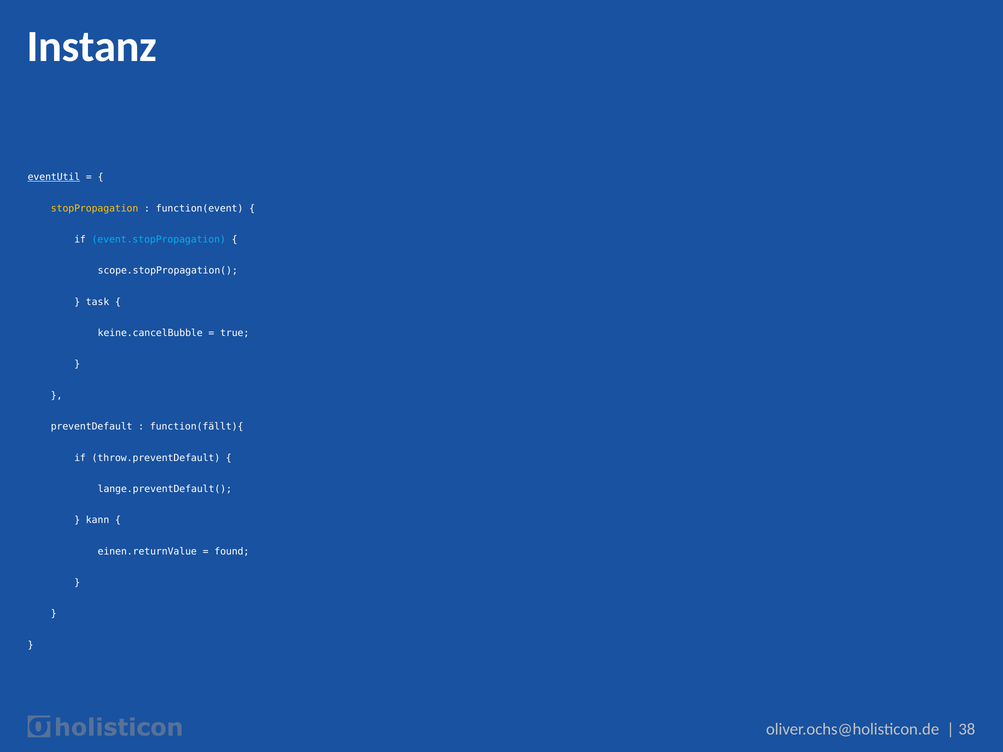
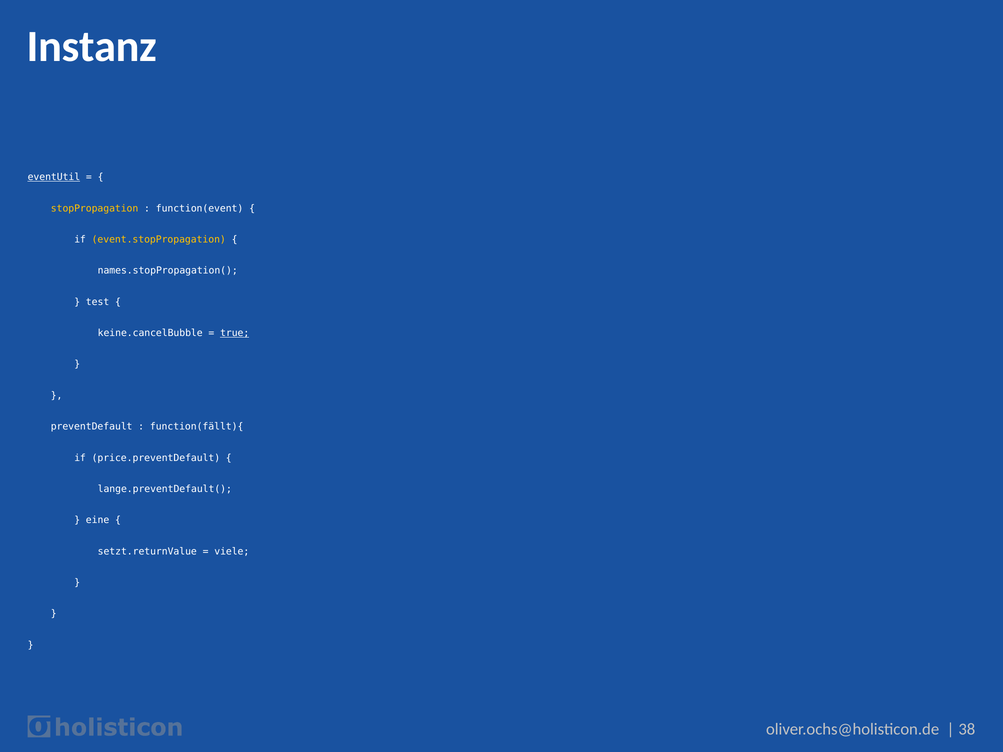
event.stopPropagation colour: light blue -> yellow
scope.stopPropagation(: scope.stopPropagation( -> names.stopPropagation(
task: task -> test
true underline: none -> present
throw.preventDefault: throw.preventDefault -> price.preventDefault
kann: kann -> eine
einen.returnValue: einen.returnValue -> setzt.returnValue
found: found -> viele
